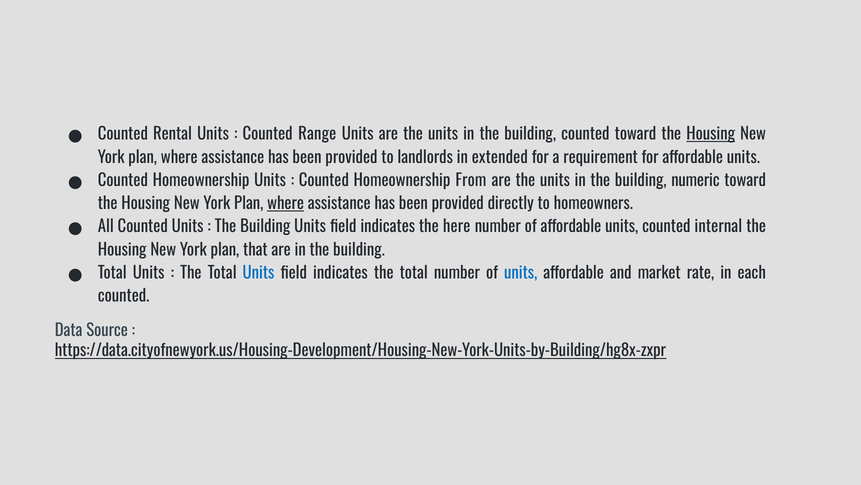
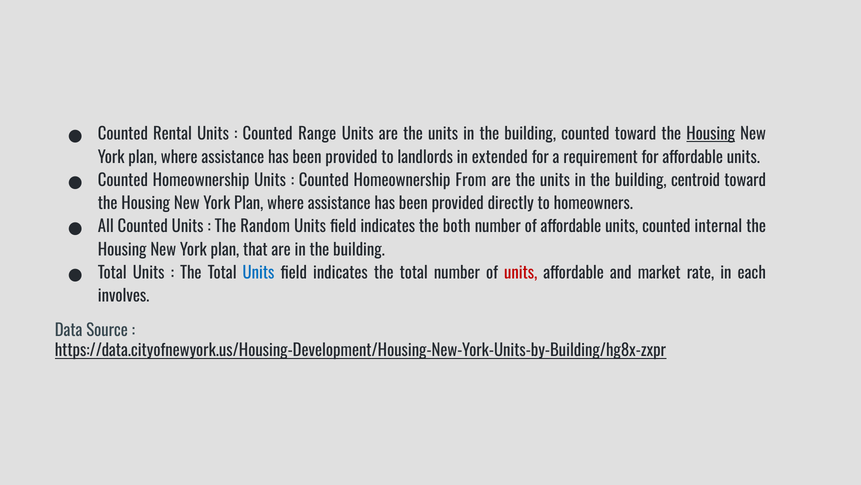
numeric: numeric -> centroid
where at (286, 204) underline: present -> none
Building at (265, 227): Building -> Random
here: here -> both
units at (521, 273) colour: blue -> red
counted at (124, 296): counted -> involves
